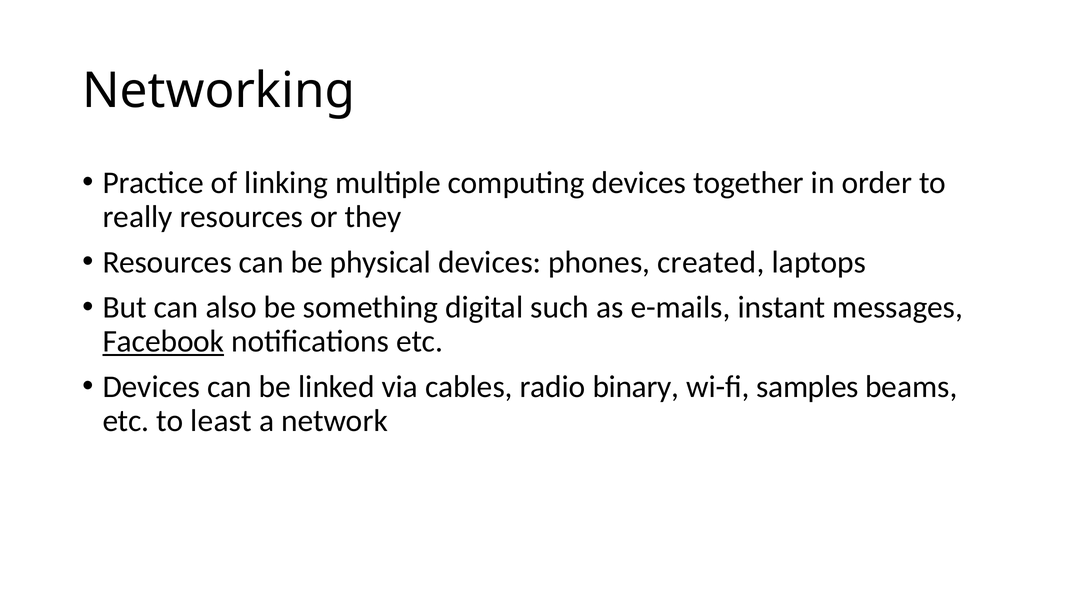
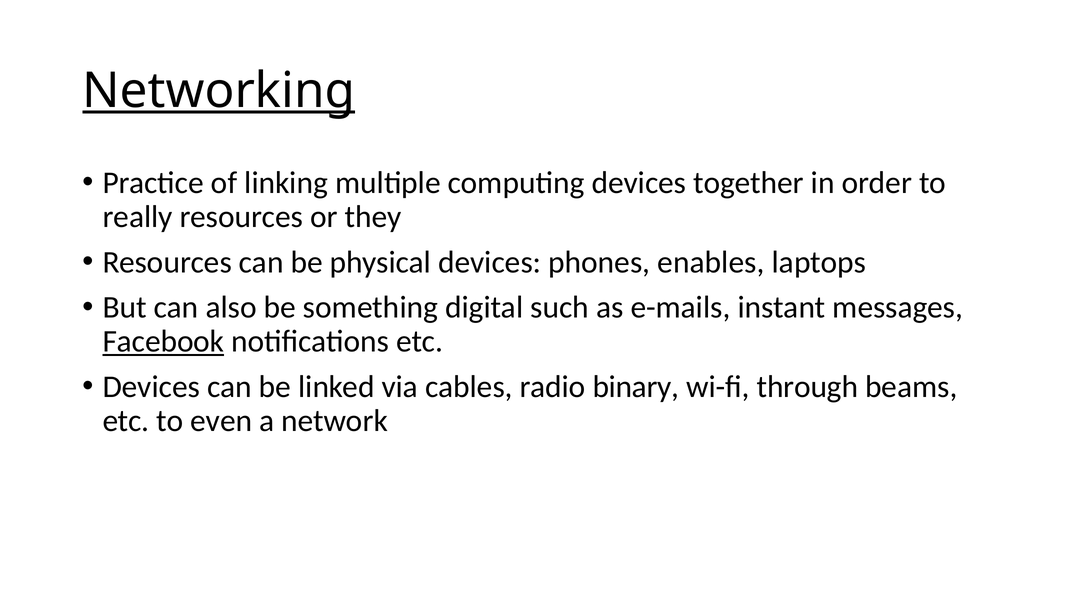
Networking underline: none -> present
created: created -> enables
samples: samples -> through
least: least -> even
